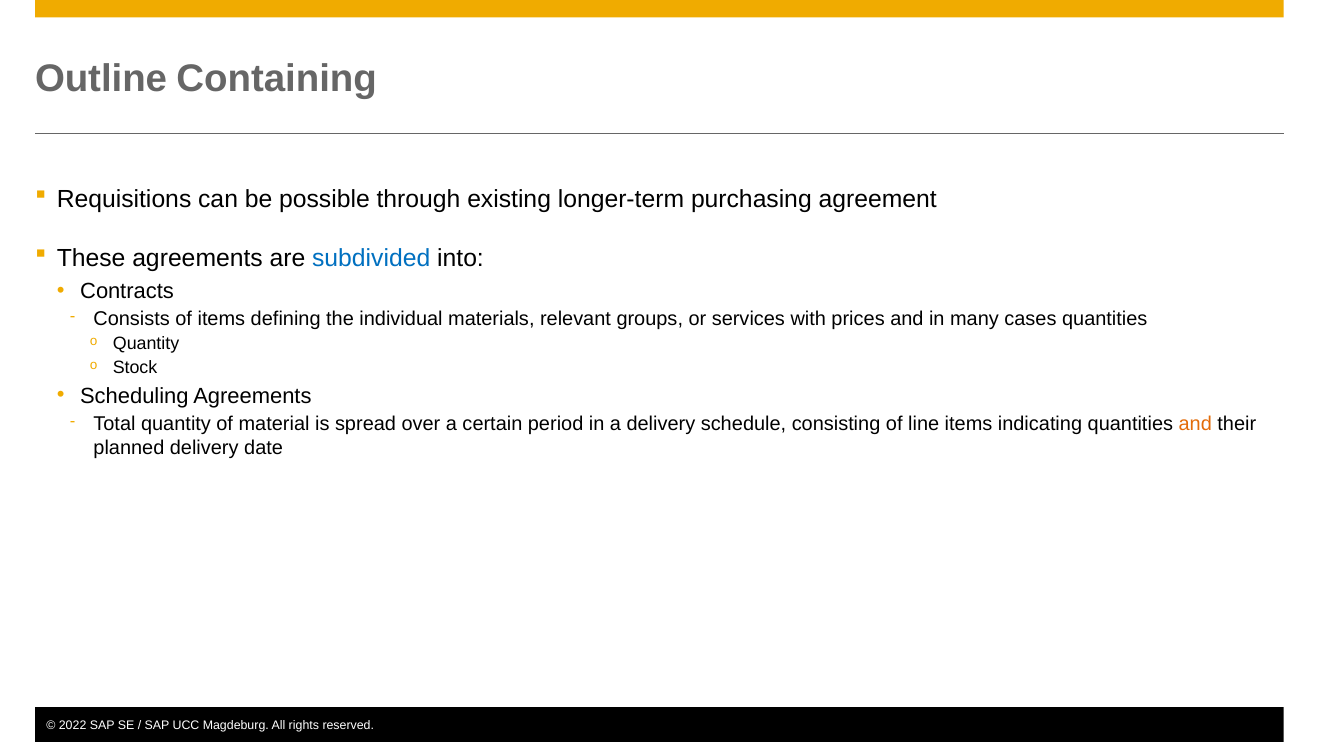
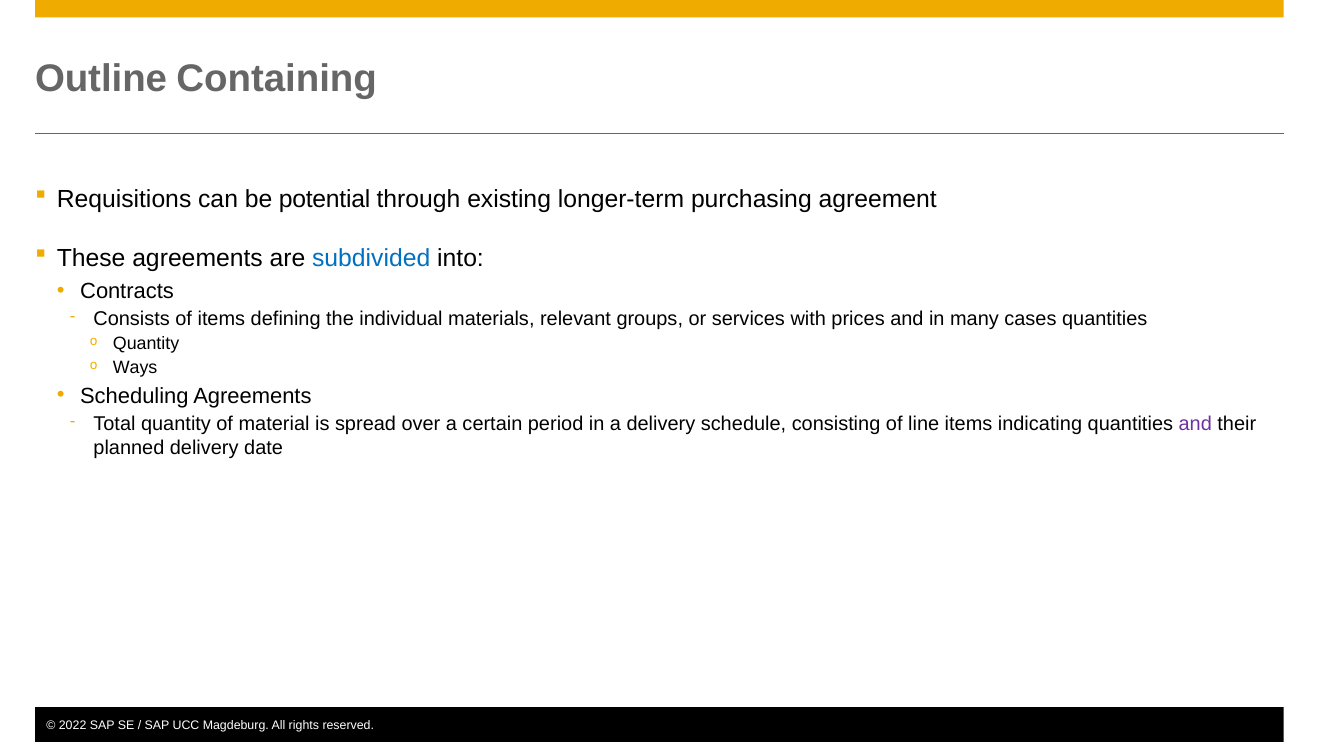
possible: possible -> potential
Stock: Stock -> Ways
and at (1195, 424) colour: orange -> purple
